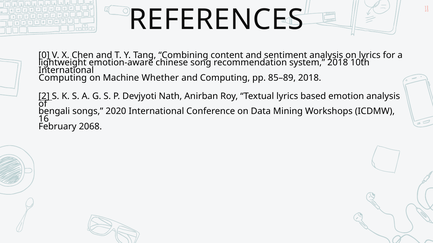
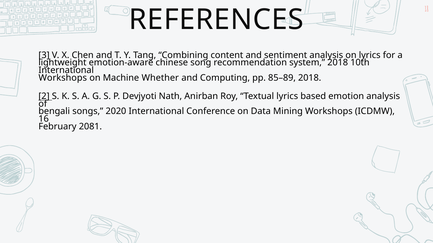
0: 0 -> 3
Computing at (63, 78): Computing -> Workshops
2068: 2068 -> 2081
